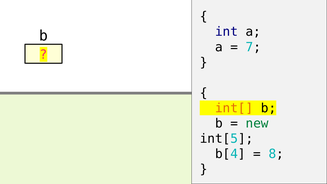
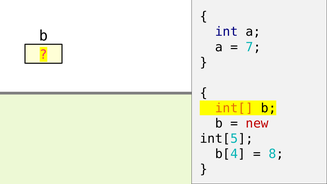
new colour: green -> red
